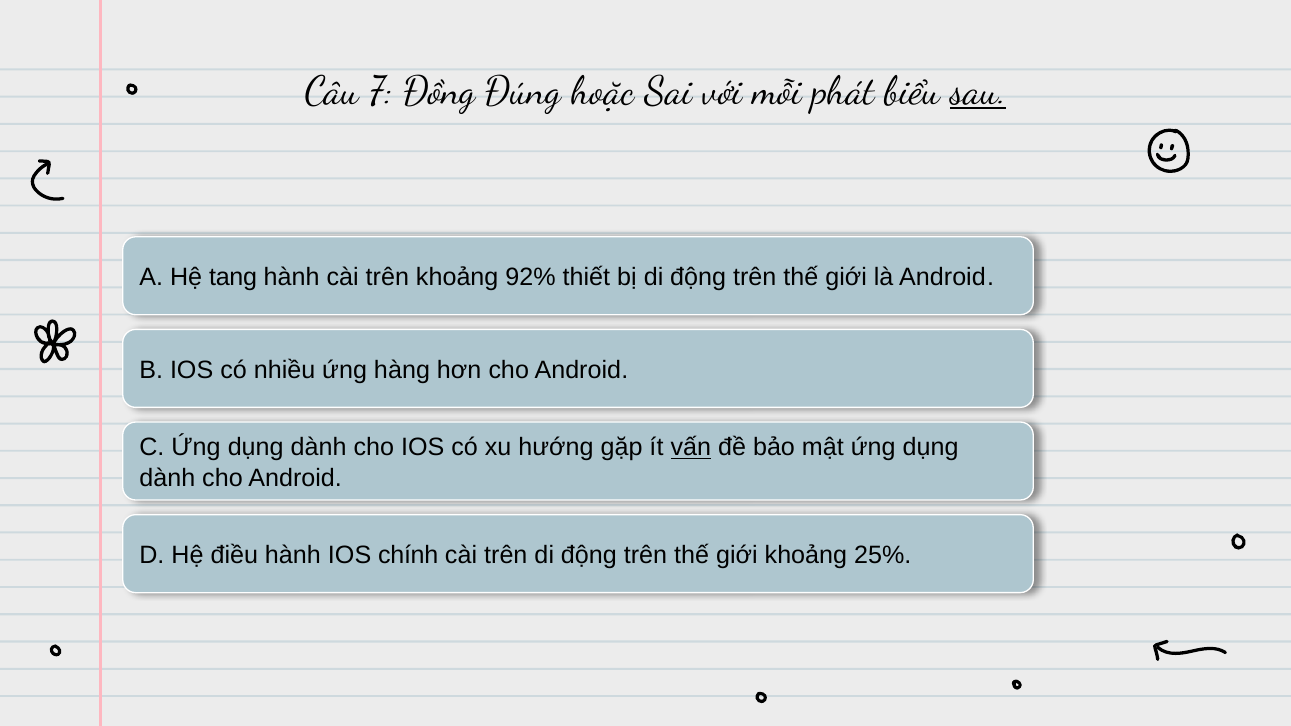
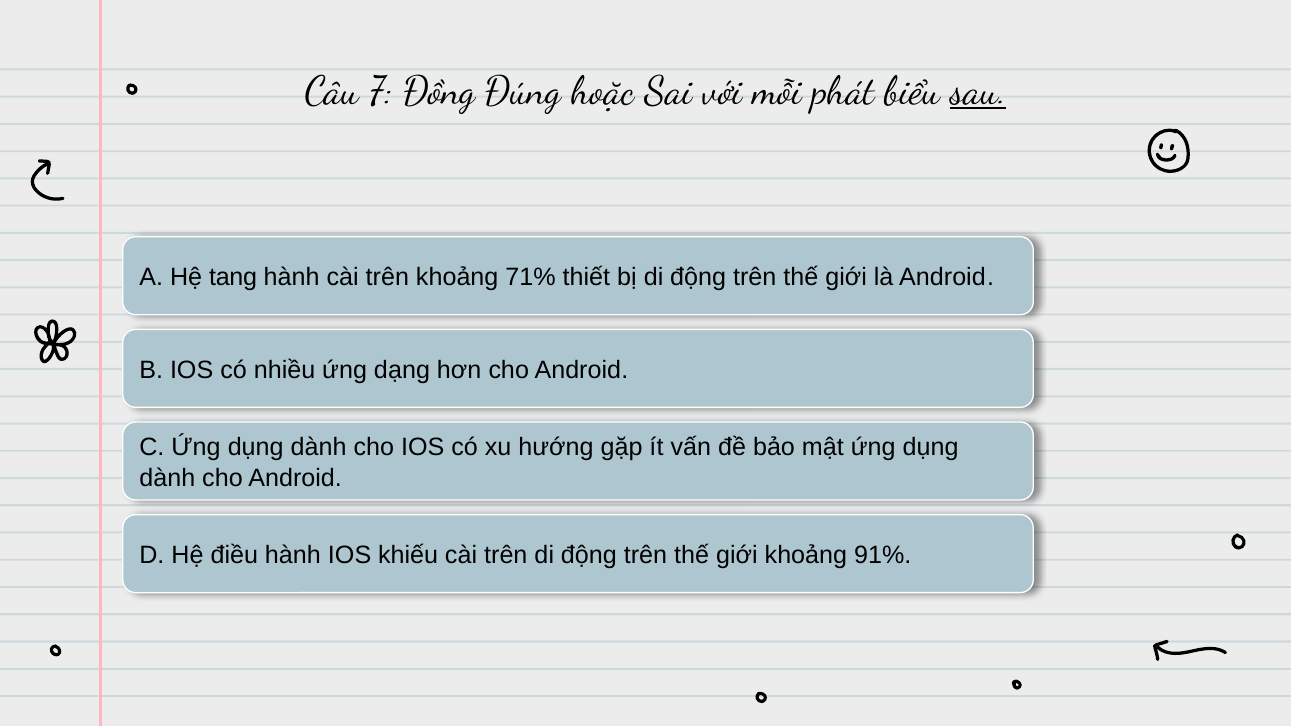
92%: 92% -> 71%
hàng: hàng -> dạng
vấn underline: present -> none
chính: chính -> khiếu
25%: 25% -> 91%
